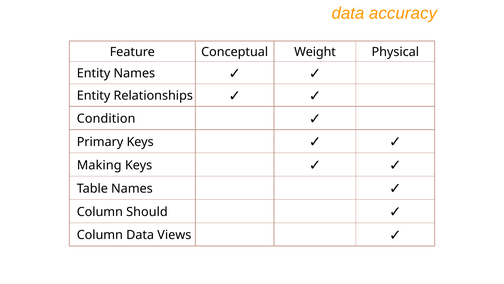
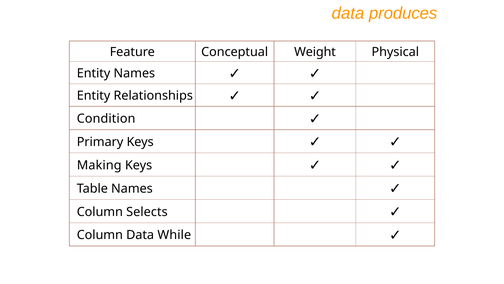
accuracy: accuracy -> produces
Should: Should -> Selects
Views: Views -> While
